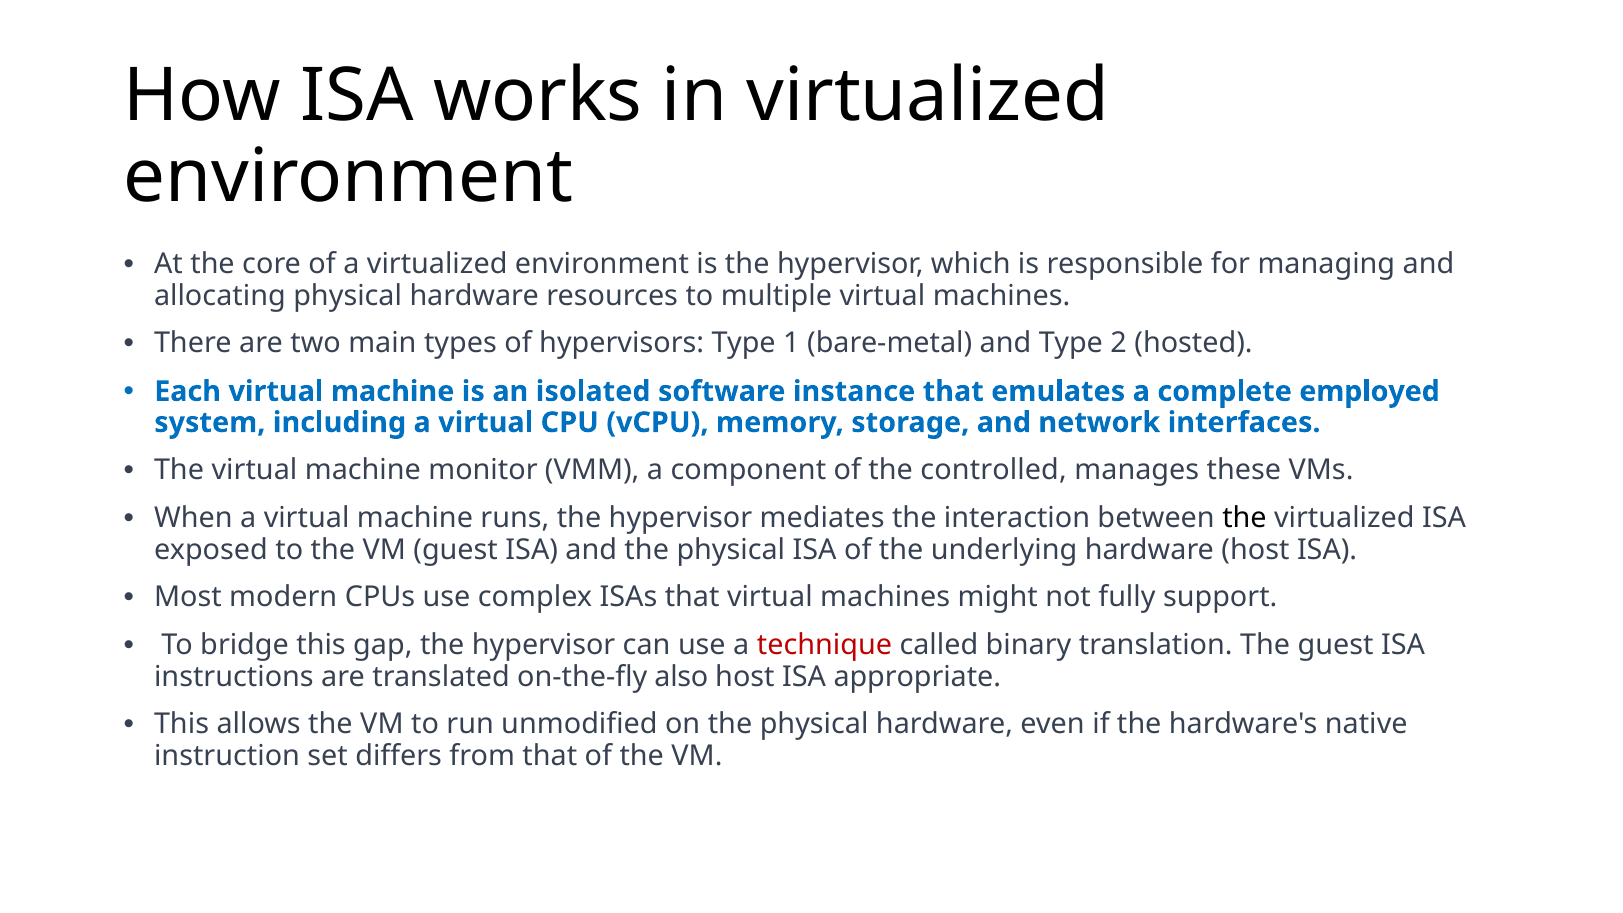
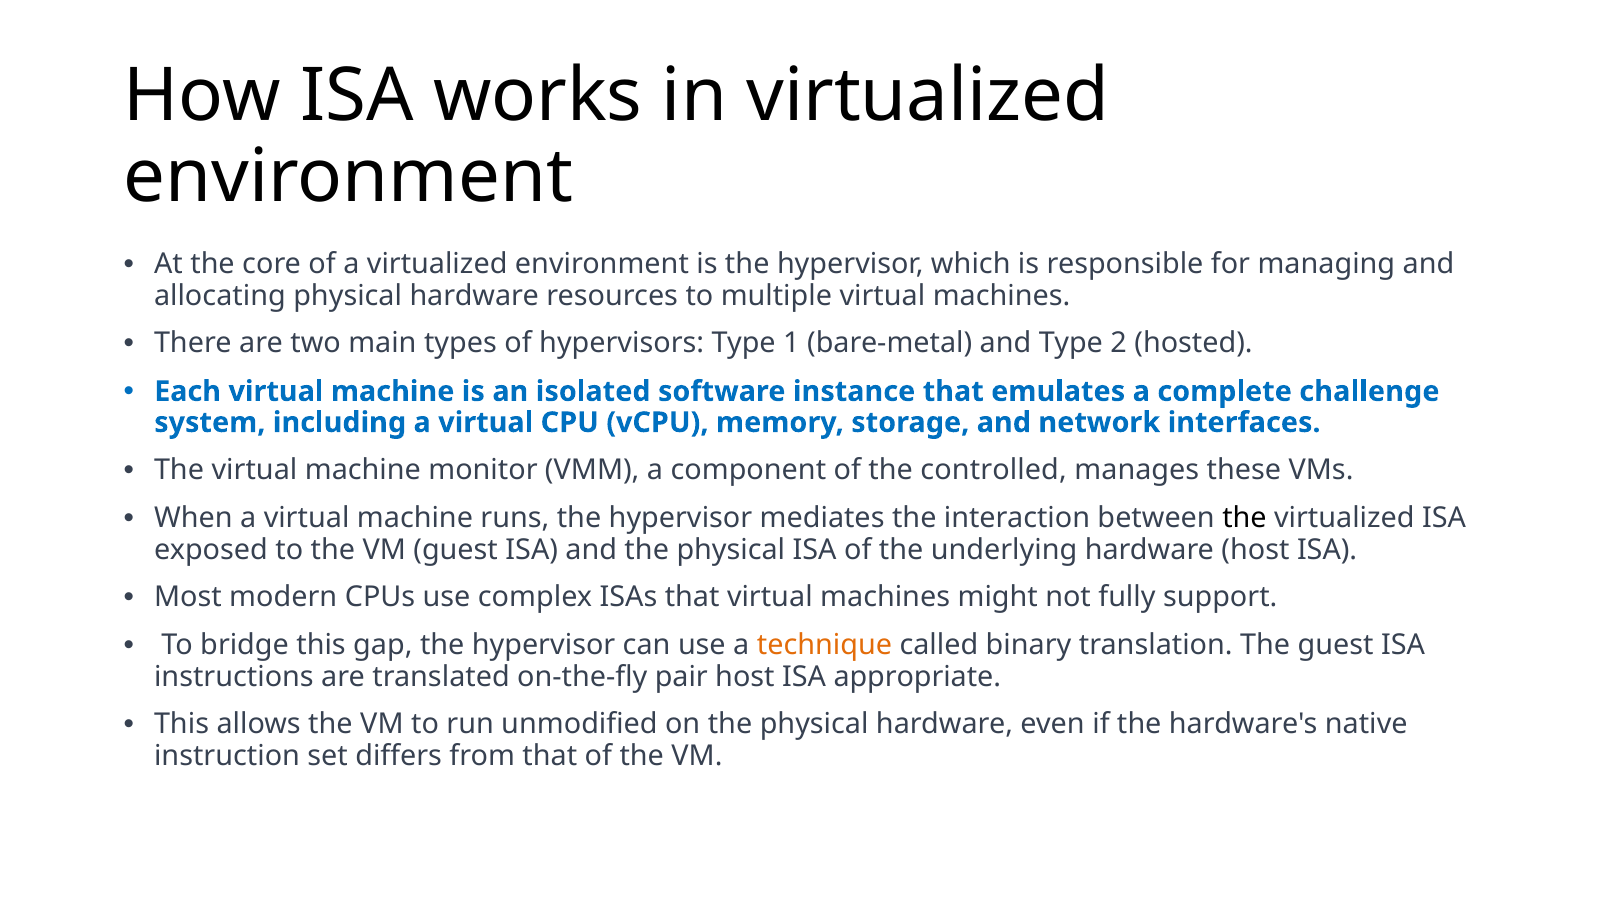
employed: employed -> challenge
technique colour: red -> orange
also: also -> pair
